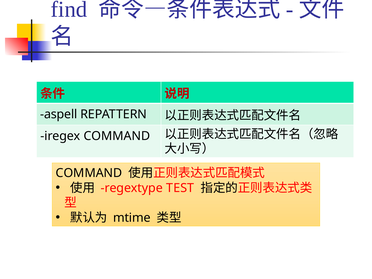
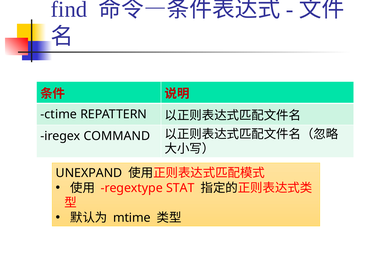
aspell: aspell -> ctime
COMMAND at (89, 173): COMMAND -> UNEXPAND
TEST: TEST -> STAT
